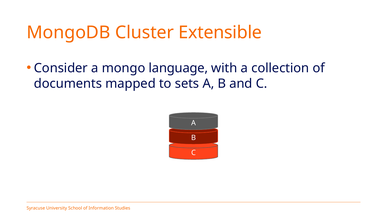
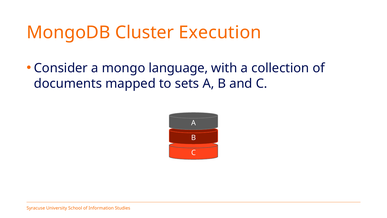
Extensible: Extensible -> Execution
